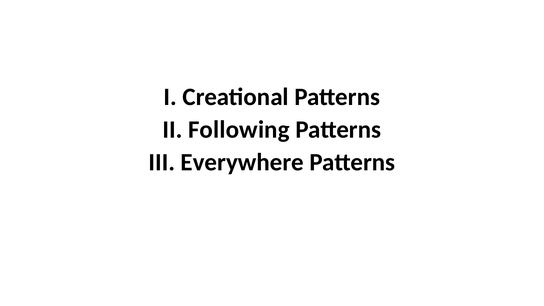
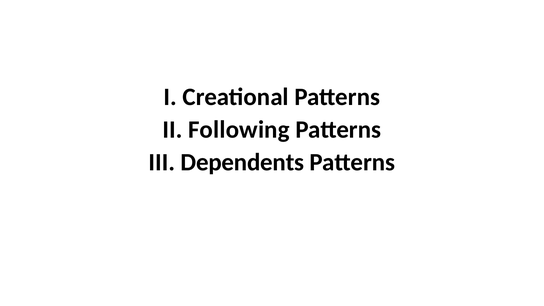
Everywhere: Everywhere -> Dependents
